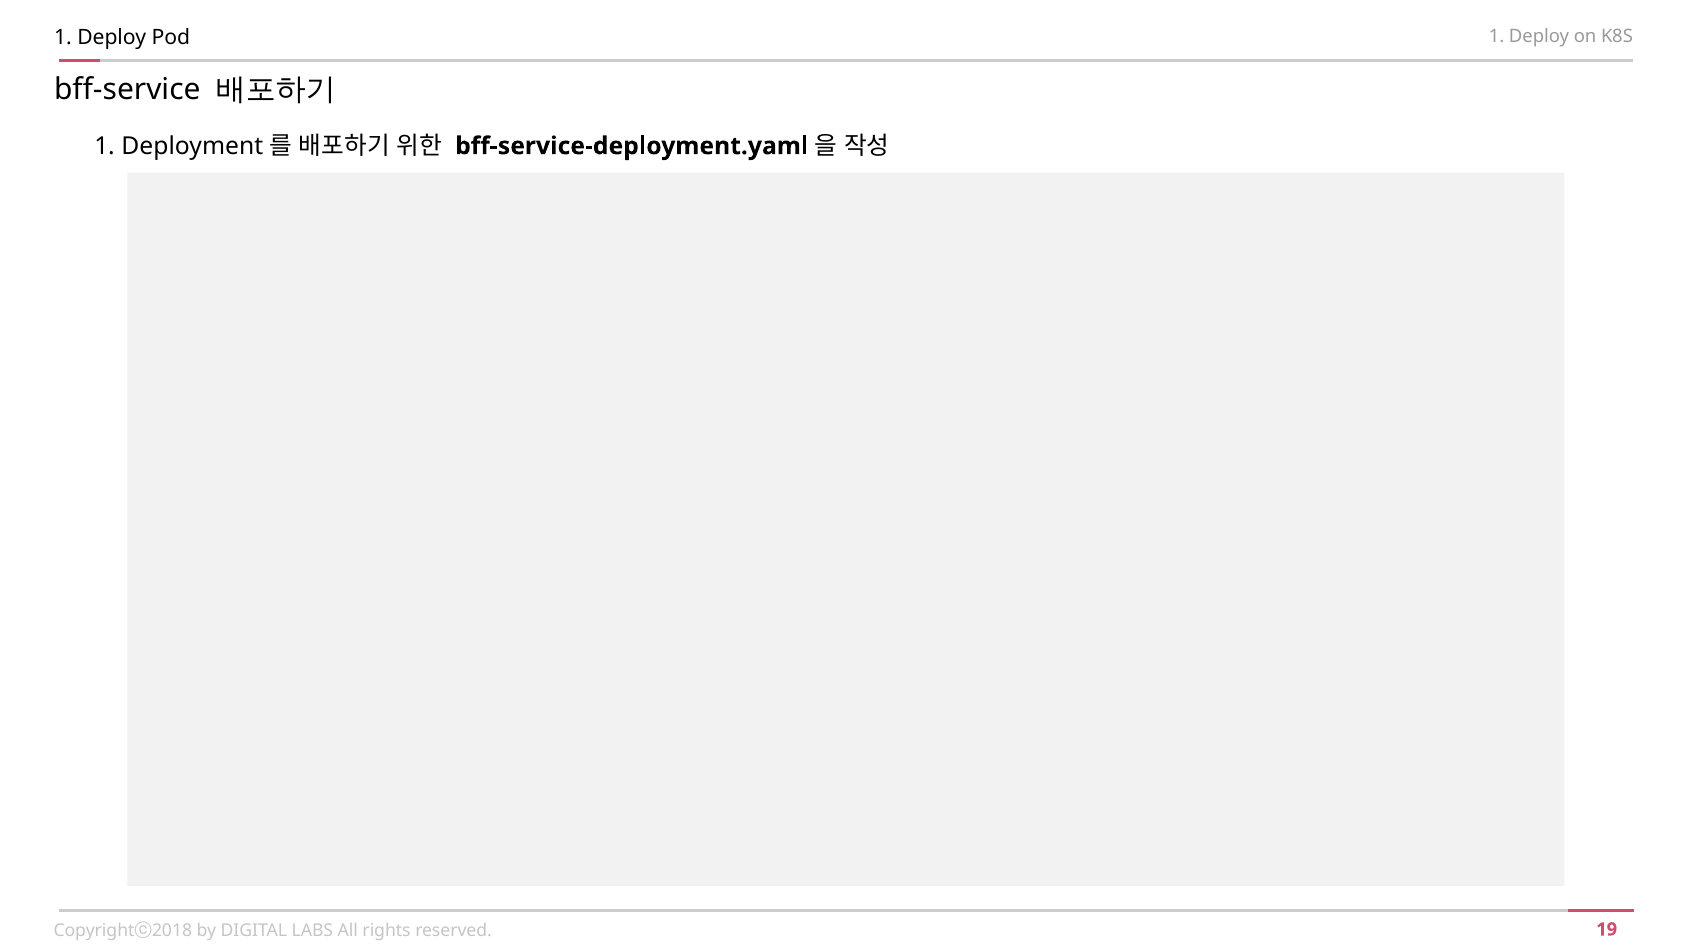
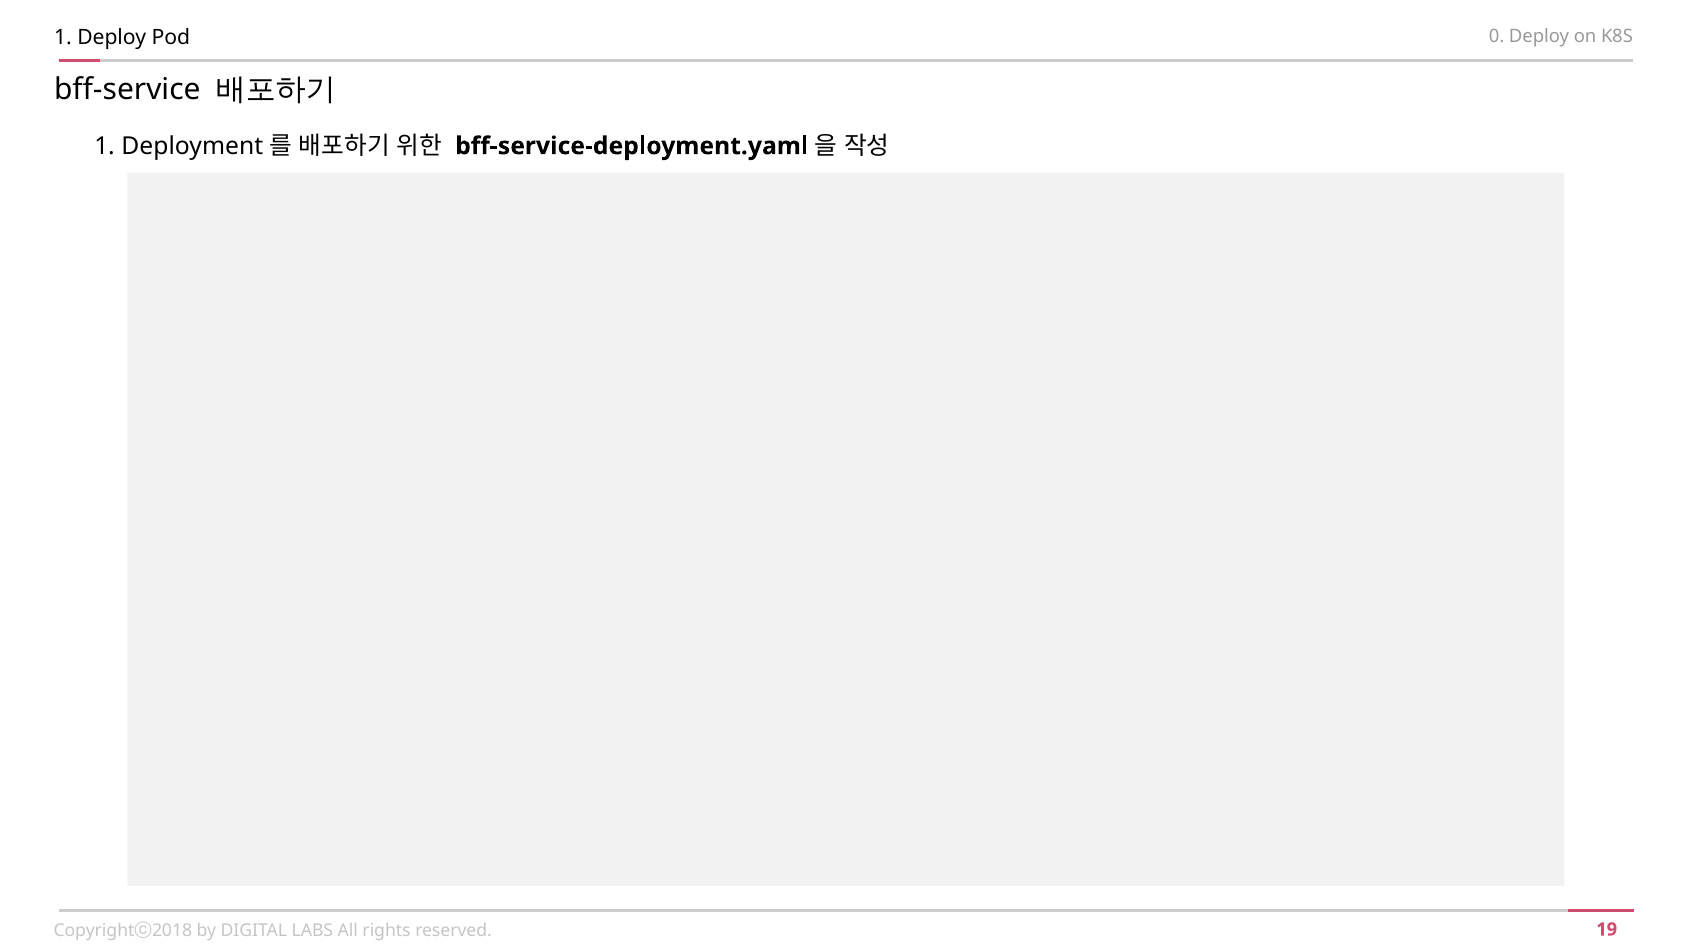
Pod 1: 1 -> 0
